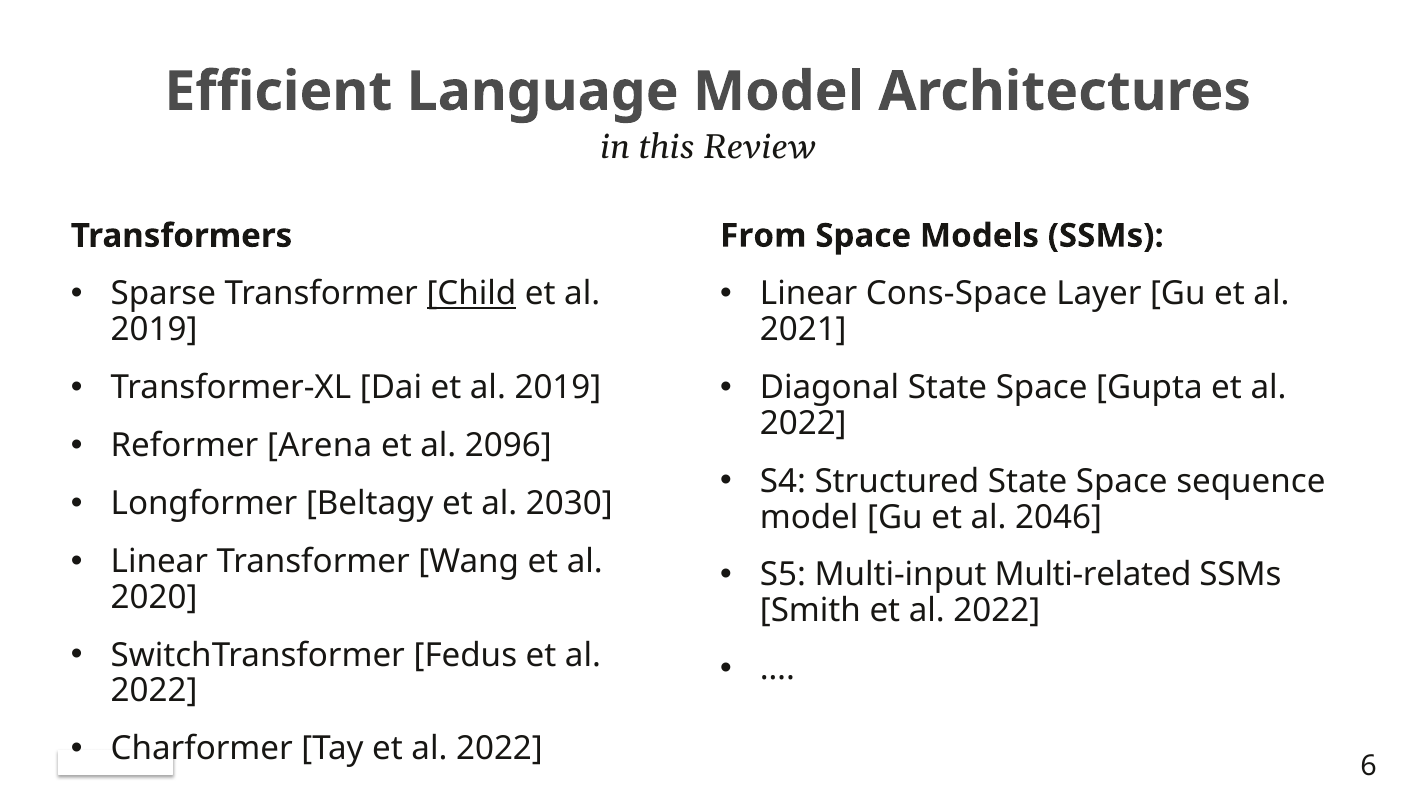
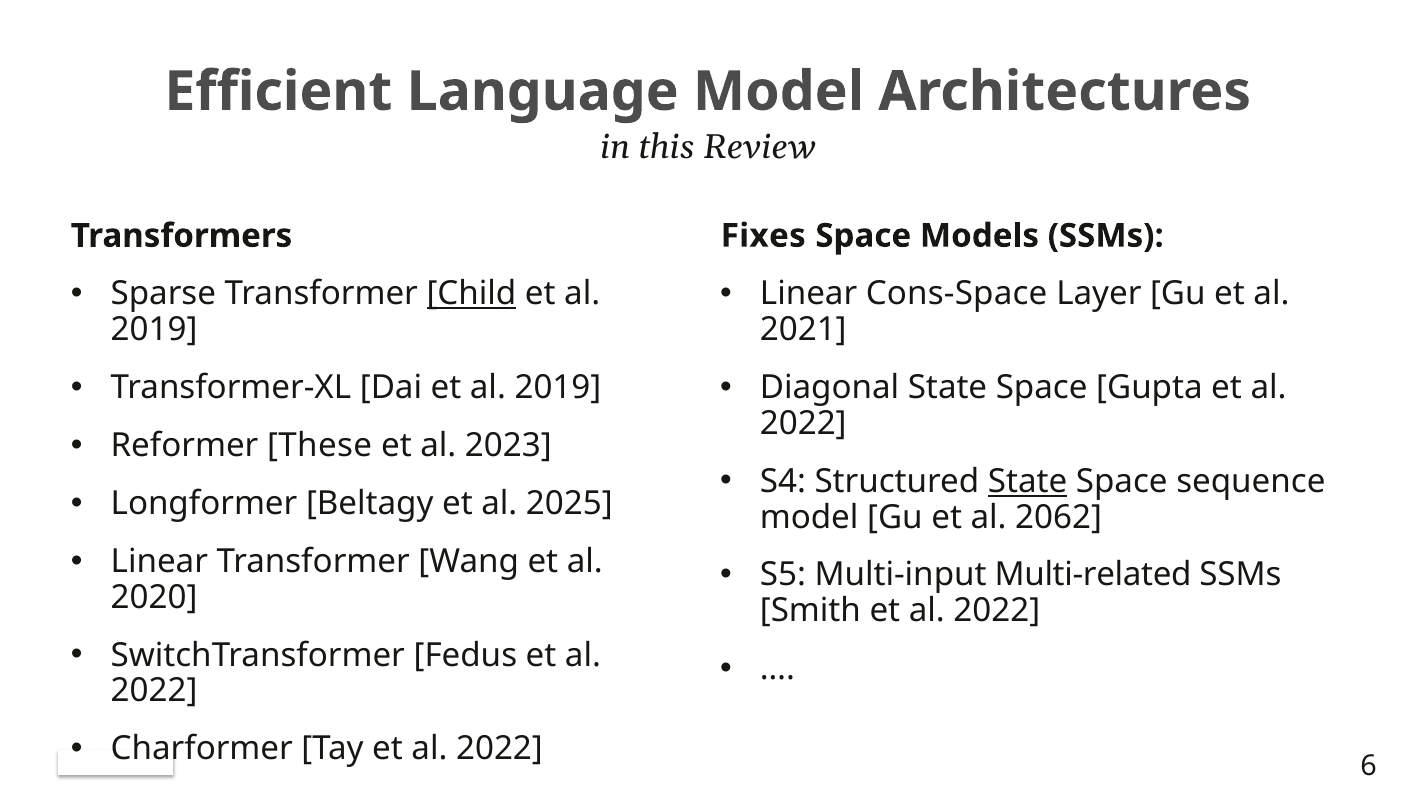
From: From -> Fixes
Arena: Arena -> These
2096: 2096 -> 2023
State at (1028, 481) underline: none -> present
2030: 2030 -> 2025
2046: 2046 -> 2062
